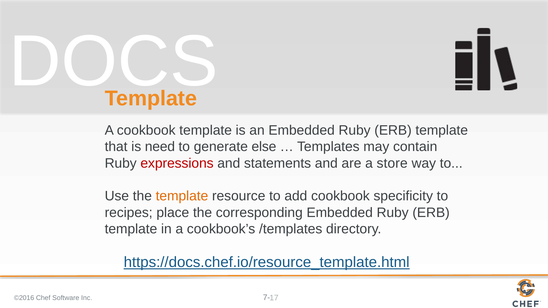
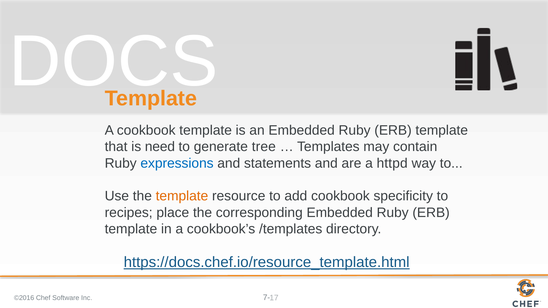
else: else -> tree
expressions colour: red -> blue
store: store -> httpd
